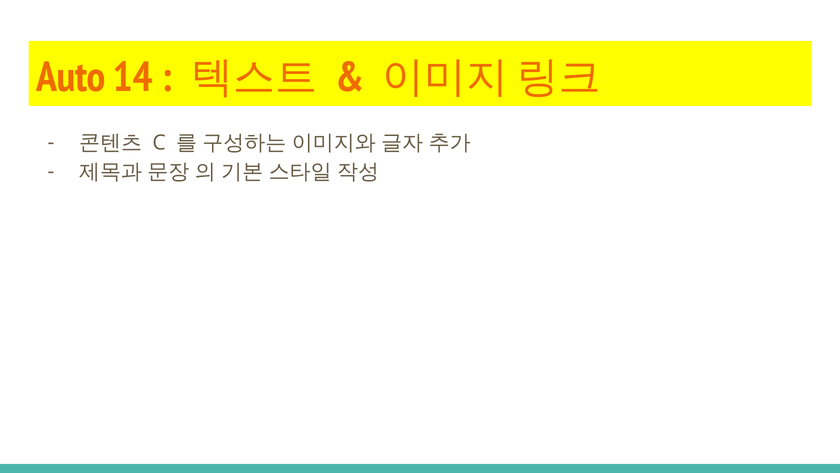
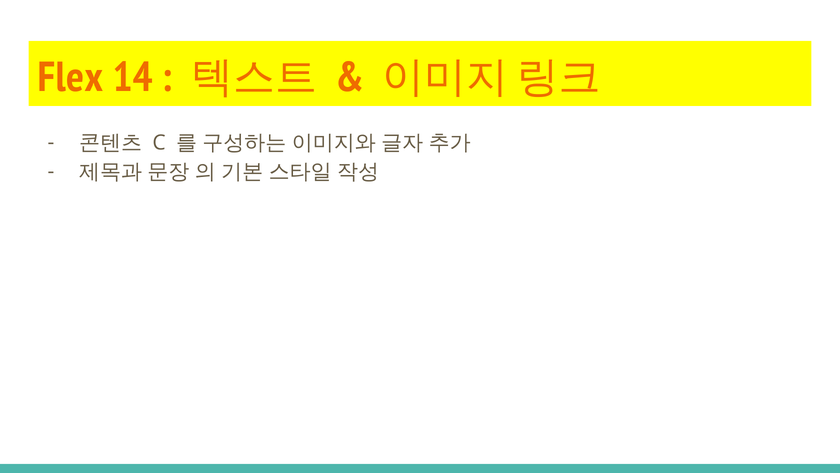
Auto: Auto -> Flex
